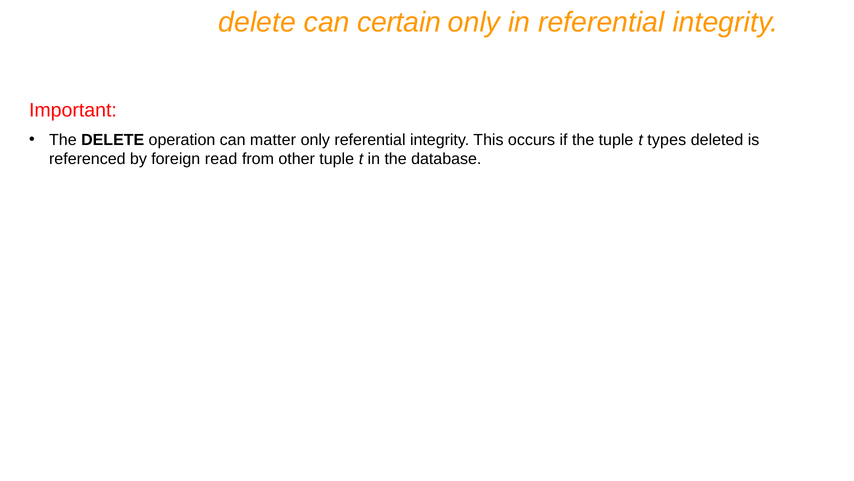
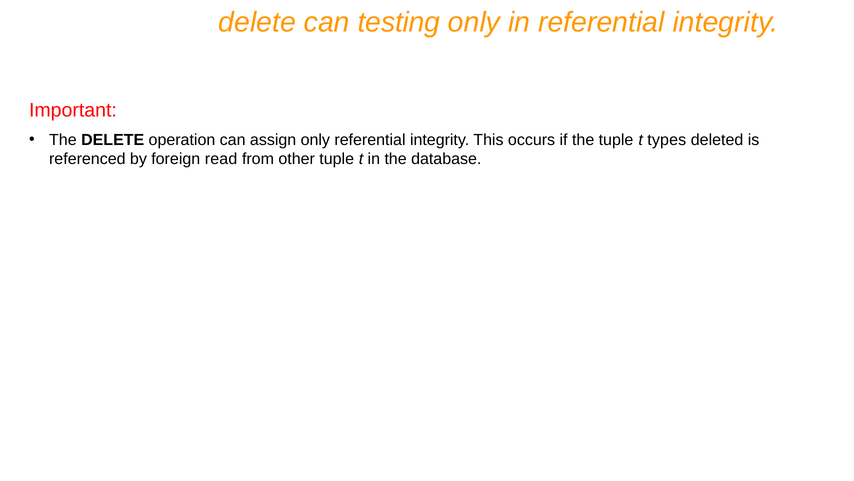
certain: certain -> testing
matter: matter -> assign
